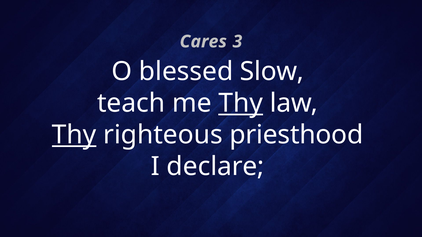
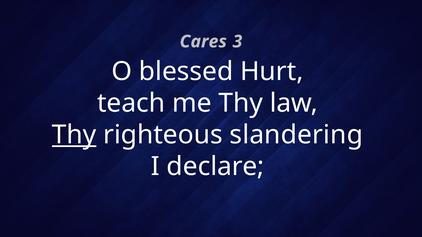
Slow: Slow -> Hurt
Thy at (241, 103) underline: present -> none
priesthood: priesthood -> slandering
